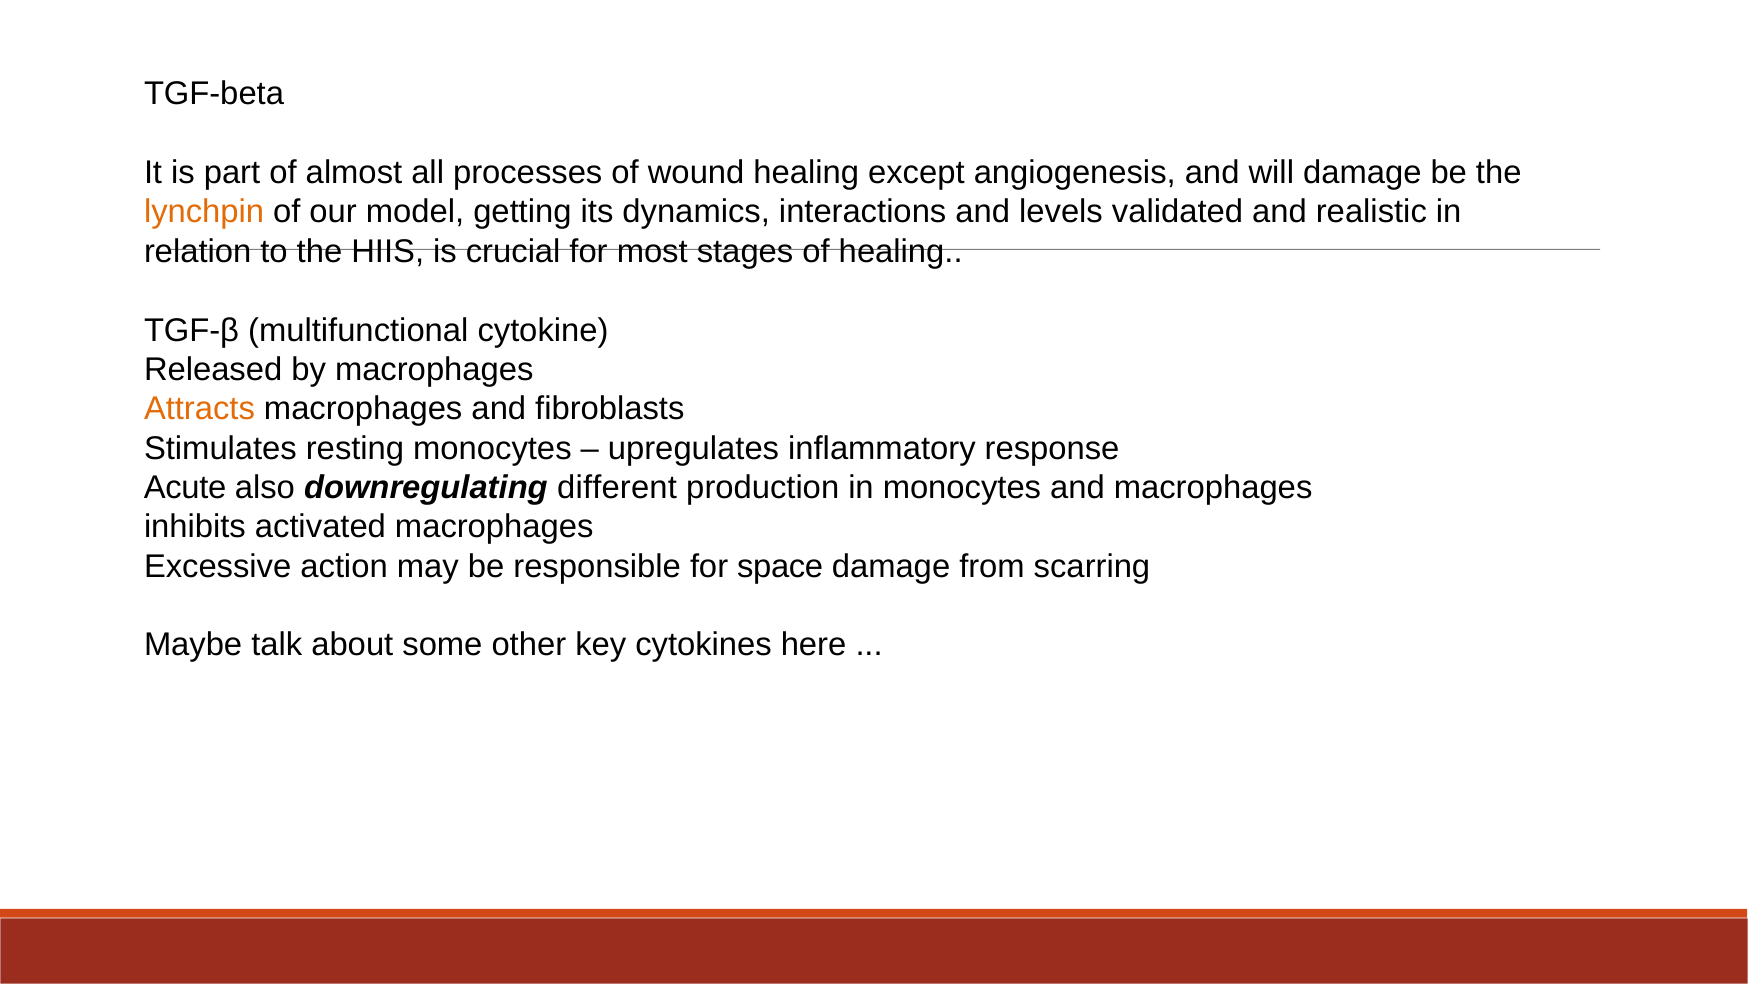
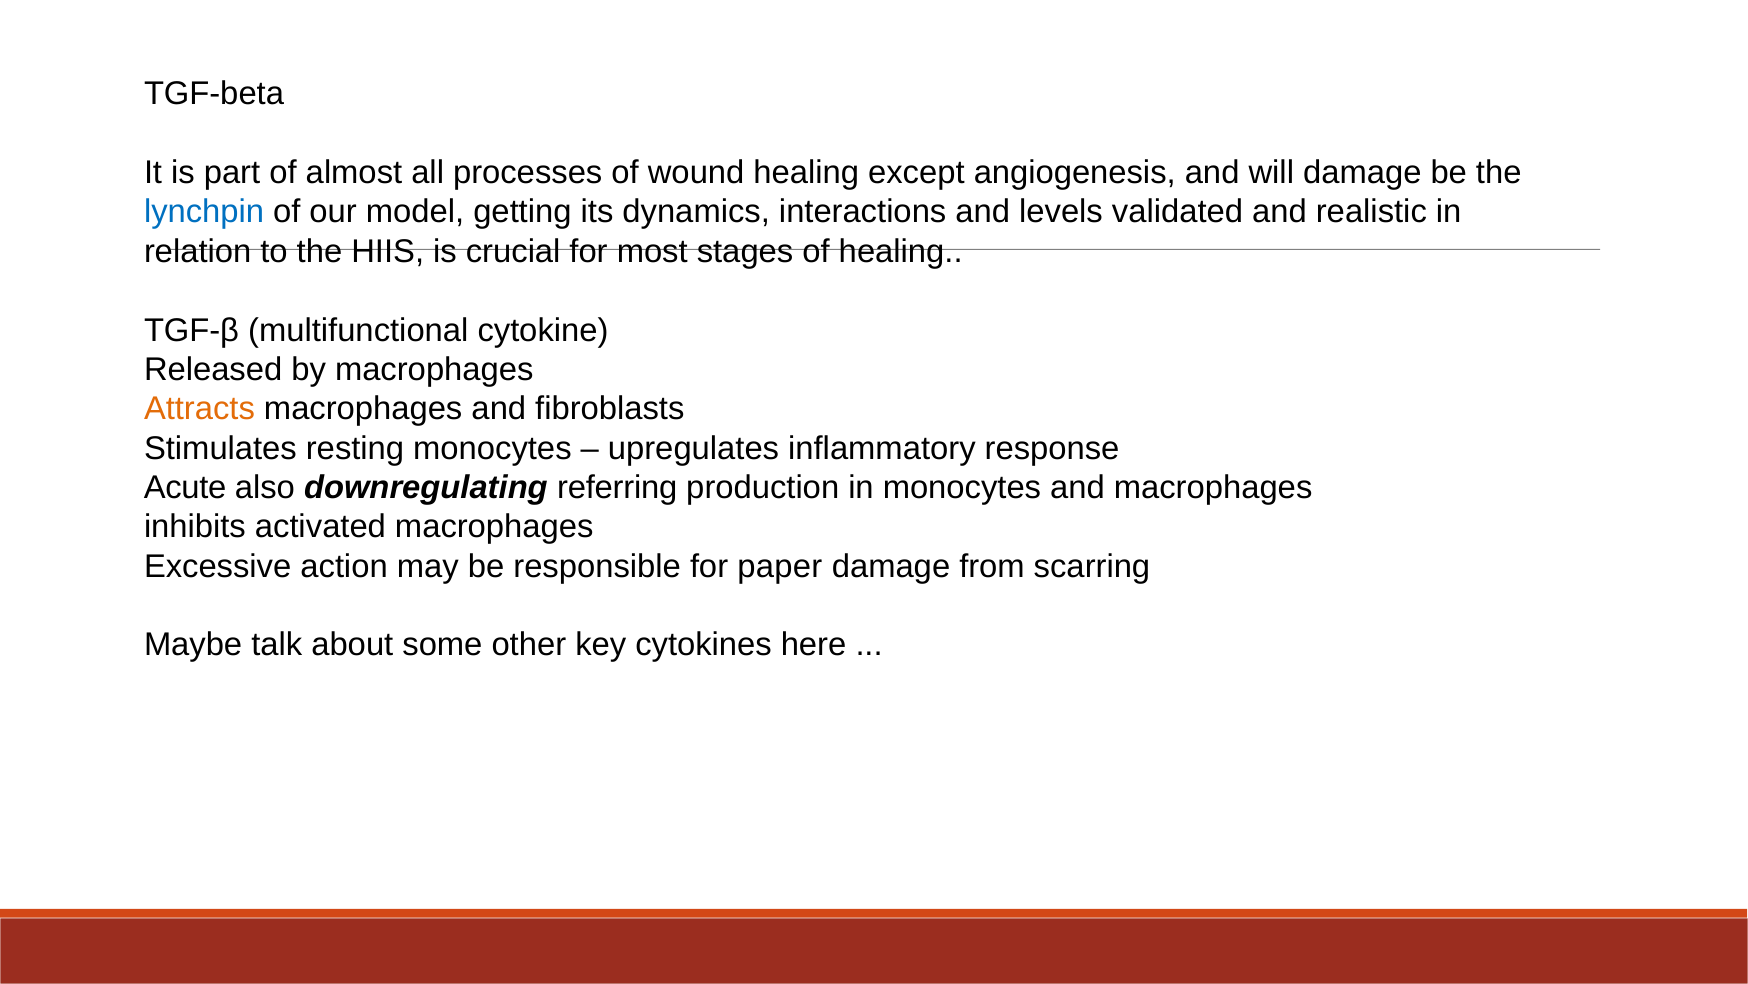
lynchpin colour: orange -> blue
different: different -> referring
space: space -> paper
